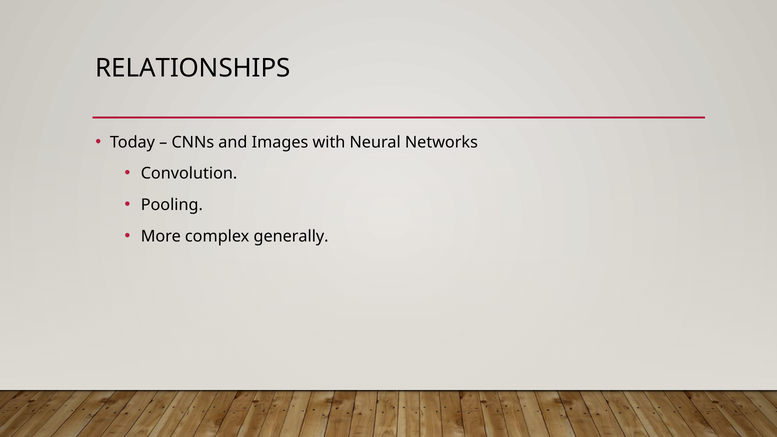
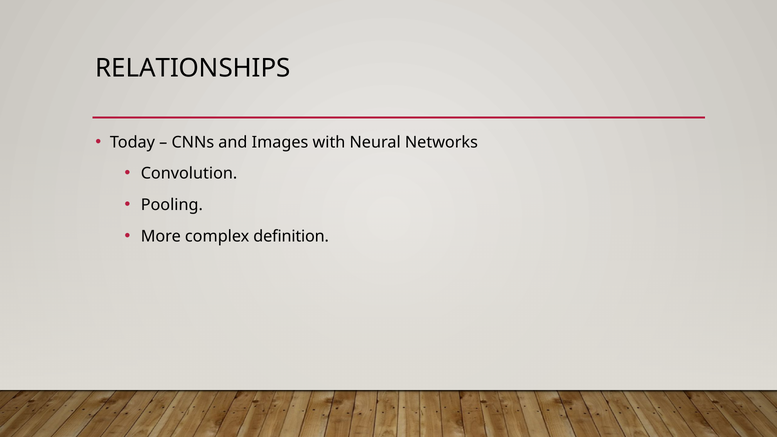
generally: generally -> definition
